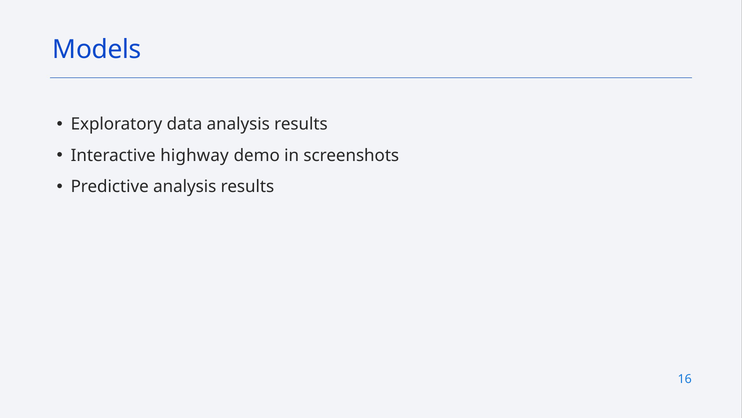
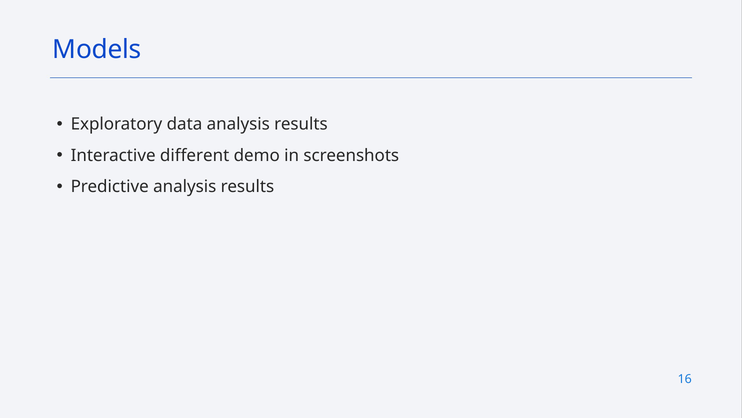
highway: highway -> different
